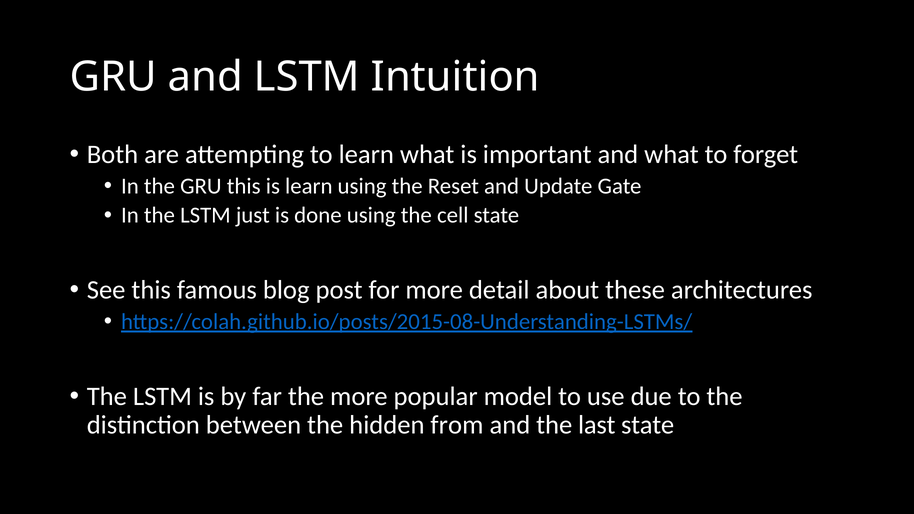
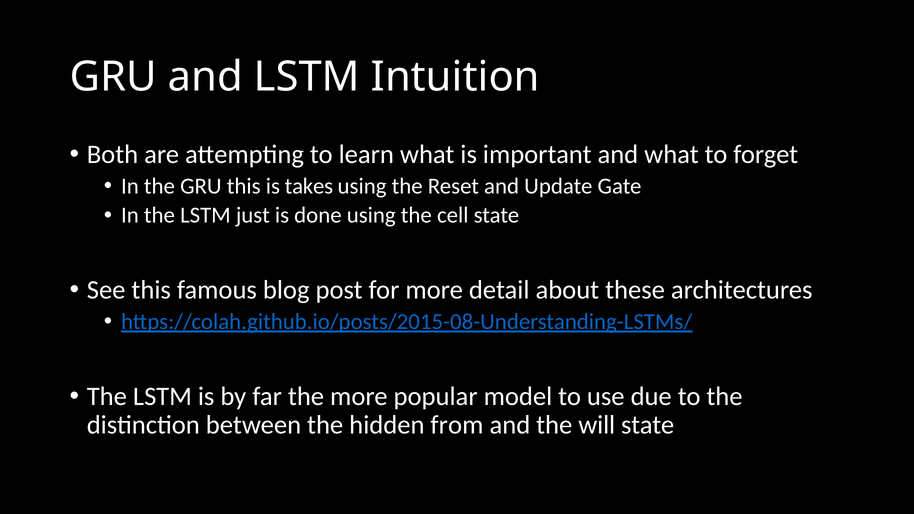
is learn: learn -> takes
last: last -> will
